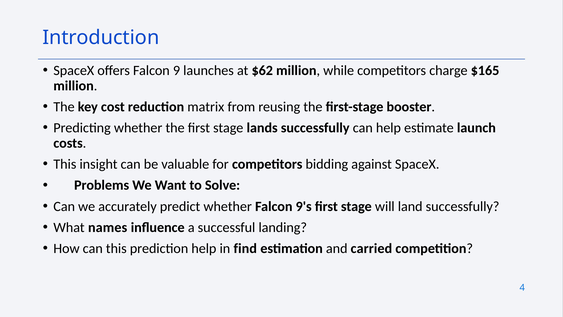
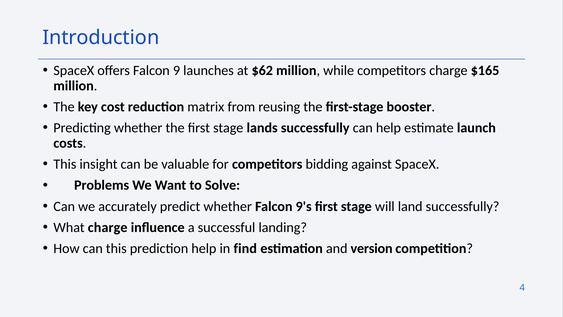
What names: names -> charge
carried: carried -> version
